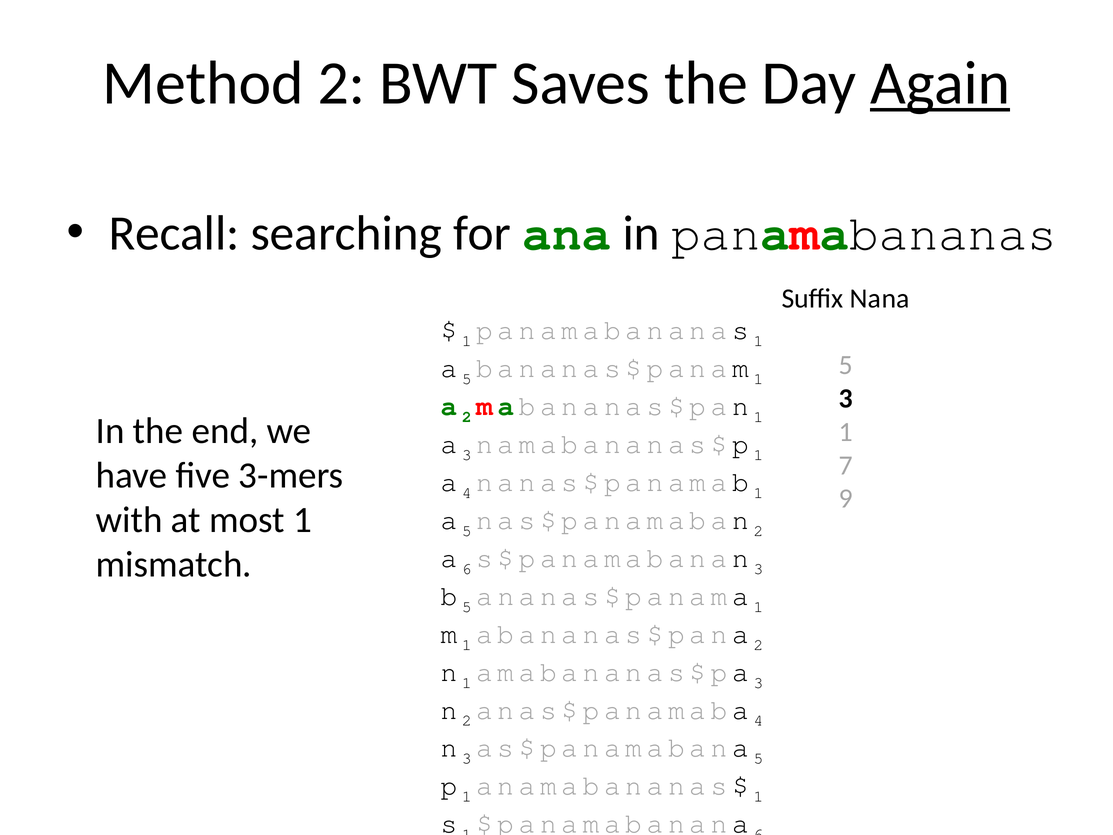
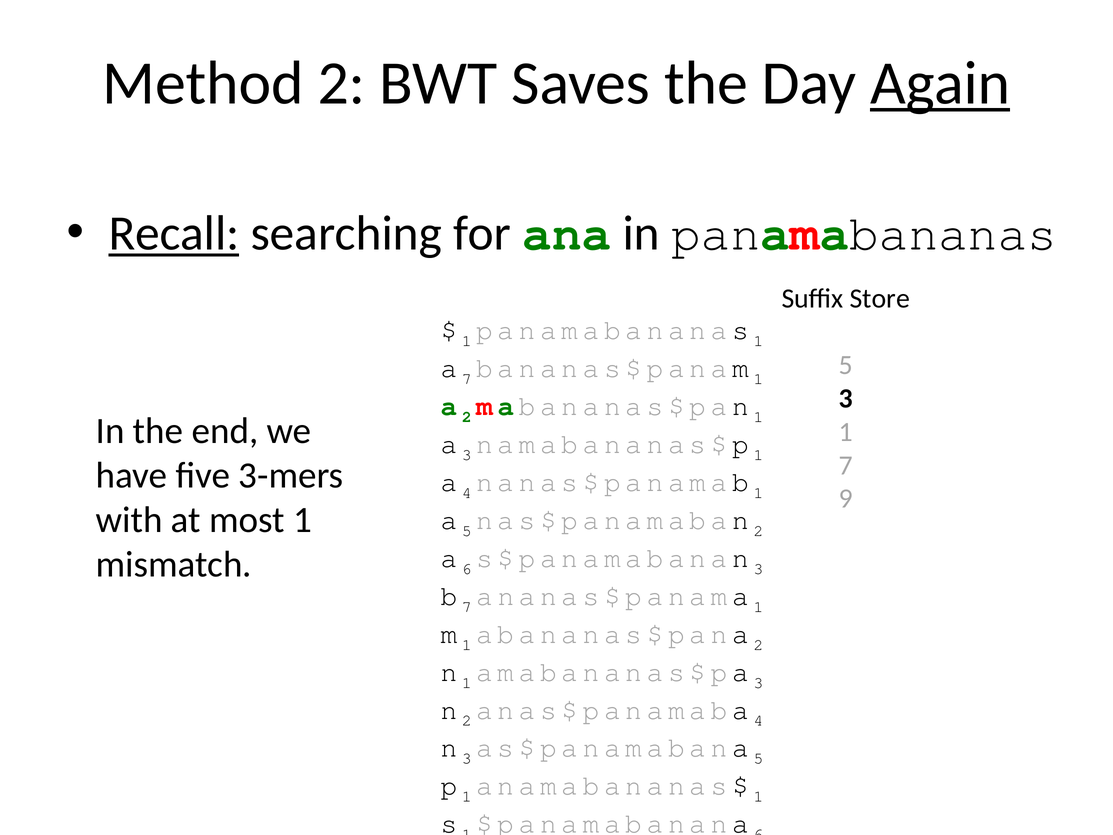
Recall underline: none -> present
Nana: Nana -> Store
5 at (467, 379): 5 -> 7
5 at (467, 607): 5 -> 7
